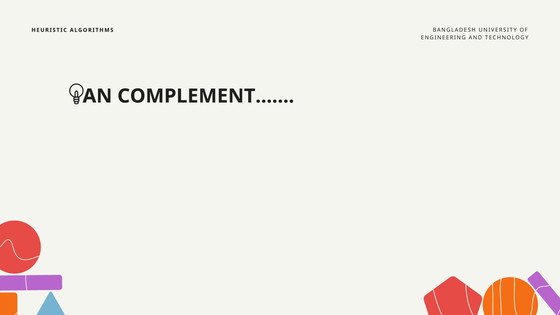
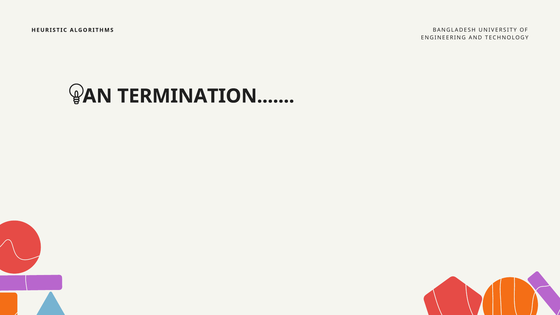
COMPLEMENT: COMPLEMENT -> TERMINATION
